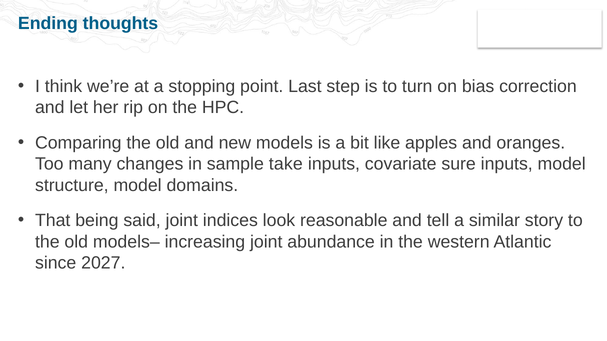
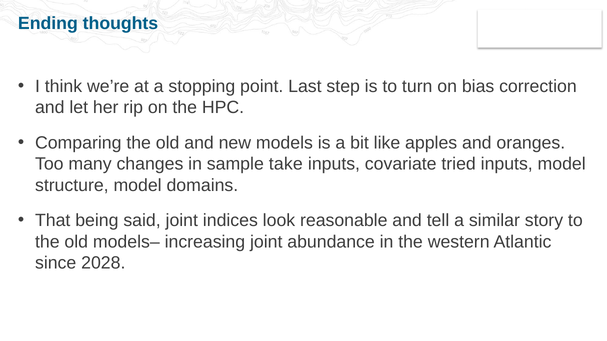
sure: sure -> tried
2027: 2027 -> 2028
